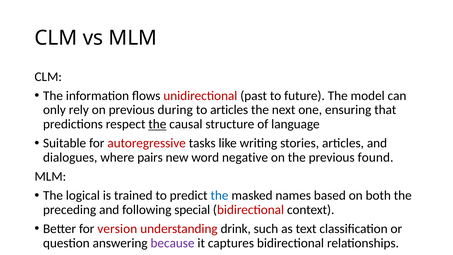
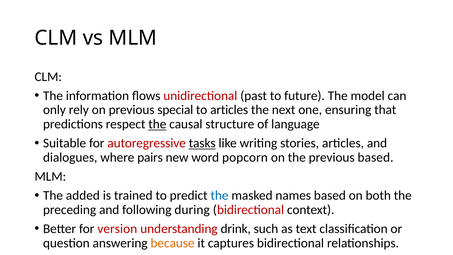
during: during -> special
tasks underline: none -> present
negative: negative -> popcorn
previous found: found -> based
logical: logical -> added
special: special -> during
because colour: purple -> orange
